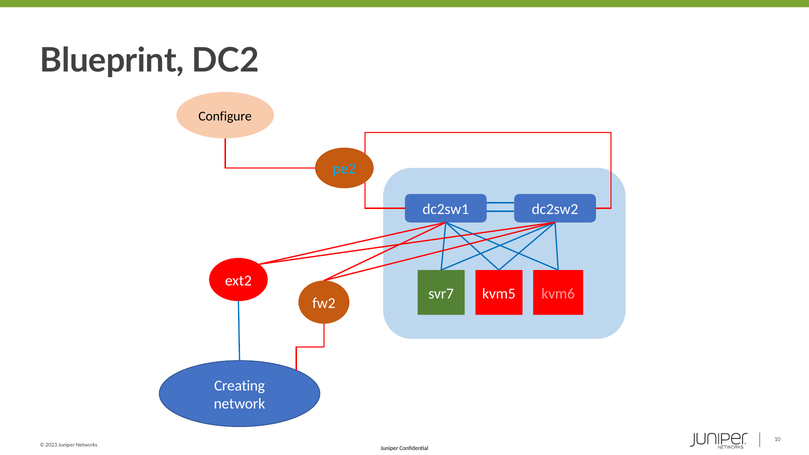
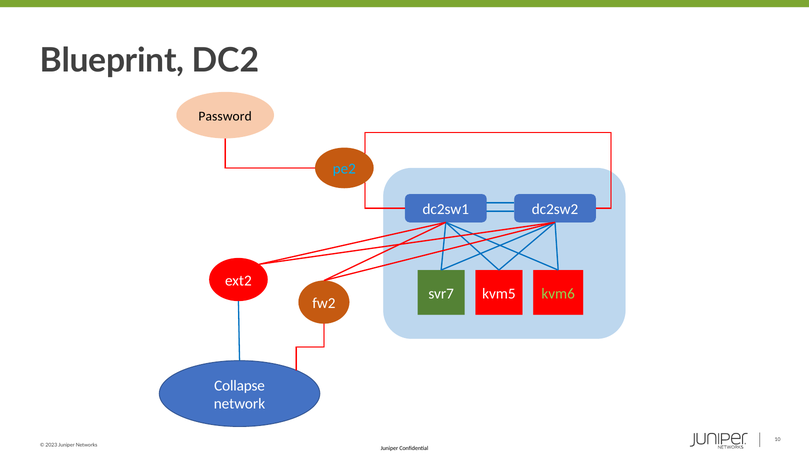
Configure: Configure -> Password
kvm6 colour: pink -> light green
Creating: Creating -> Collapse
